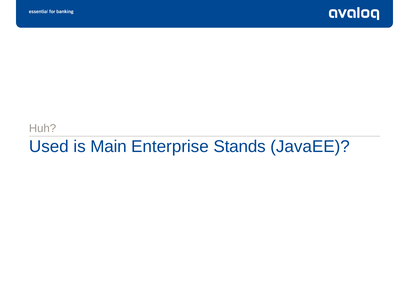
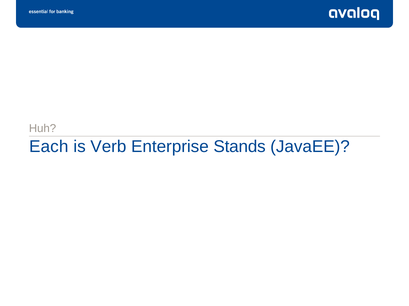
Used: Used -> Each
Main: Main -> Verb
